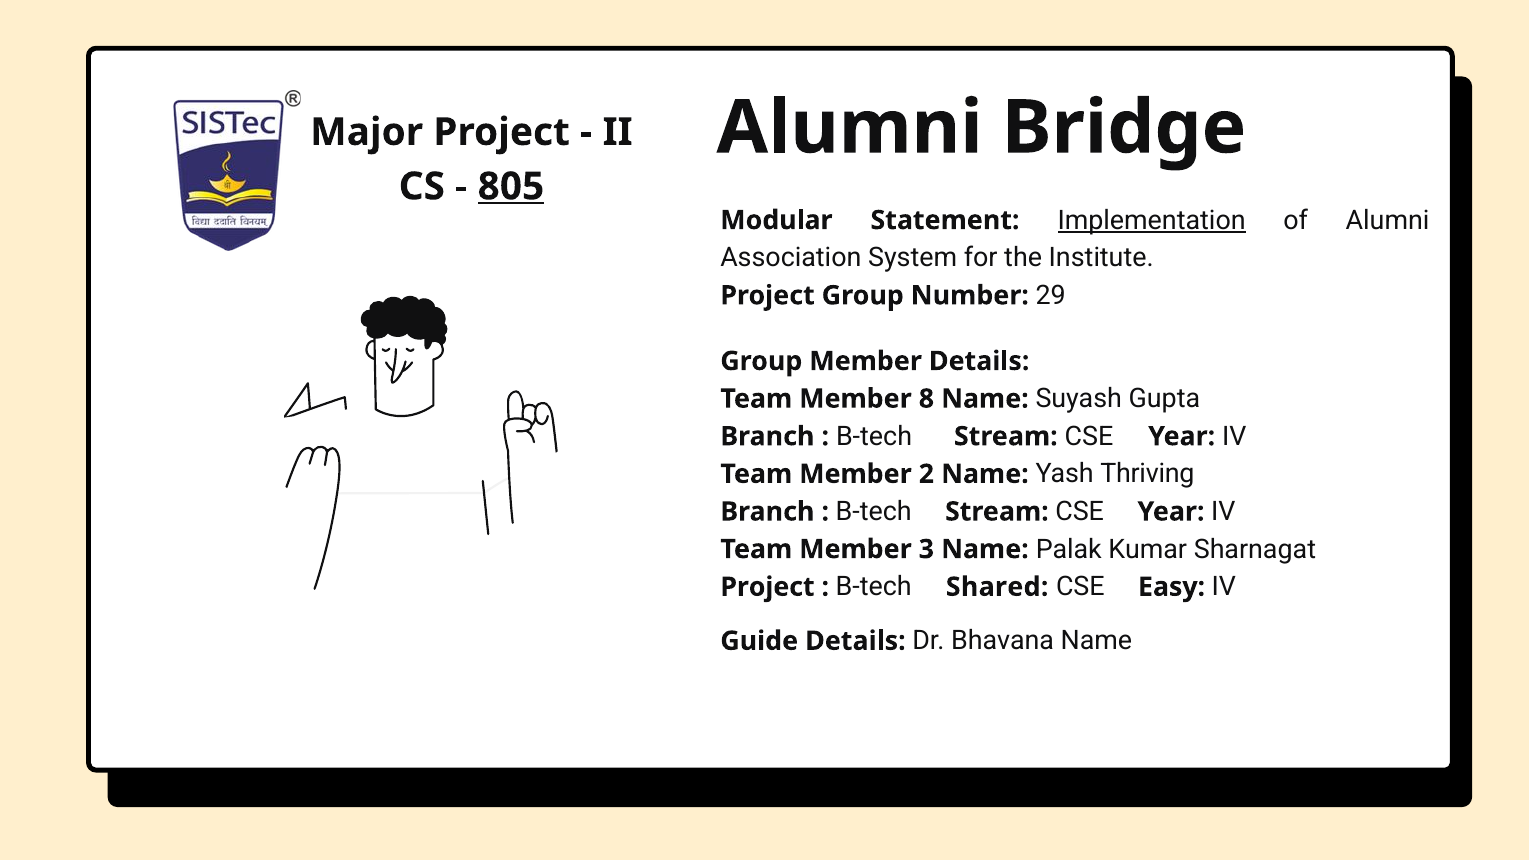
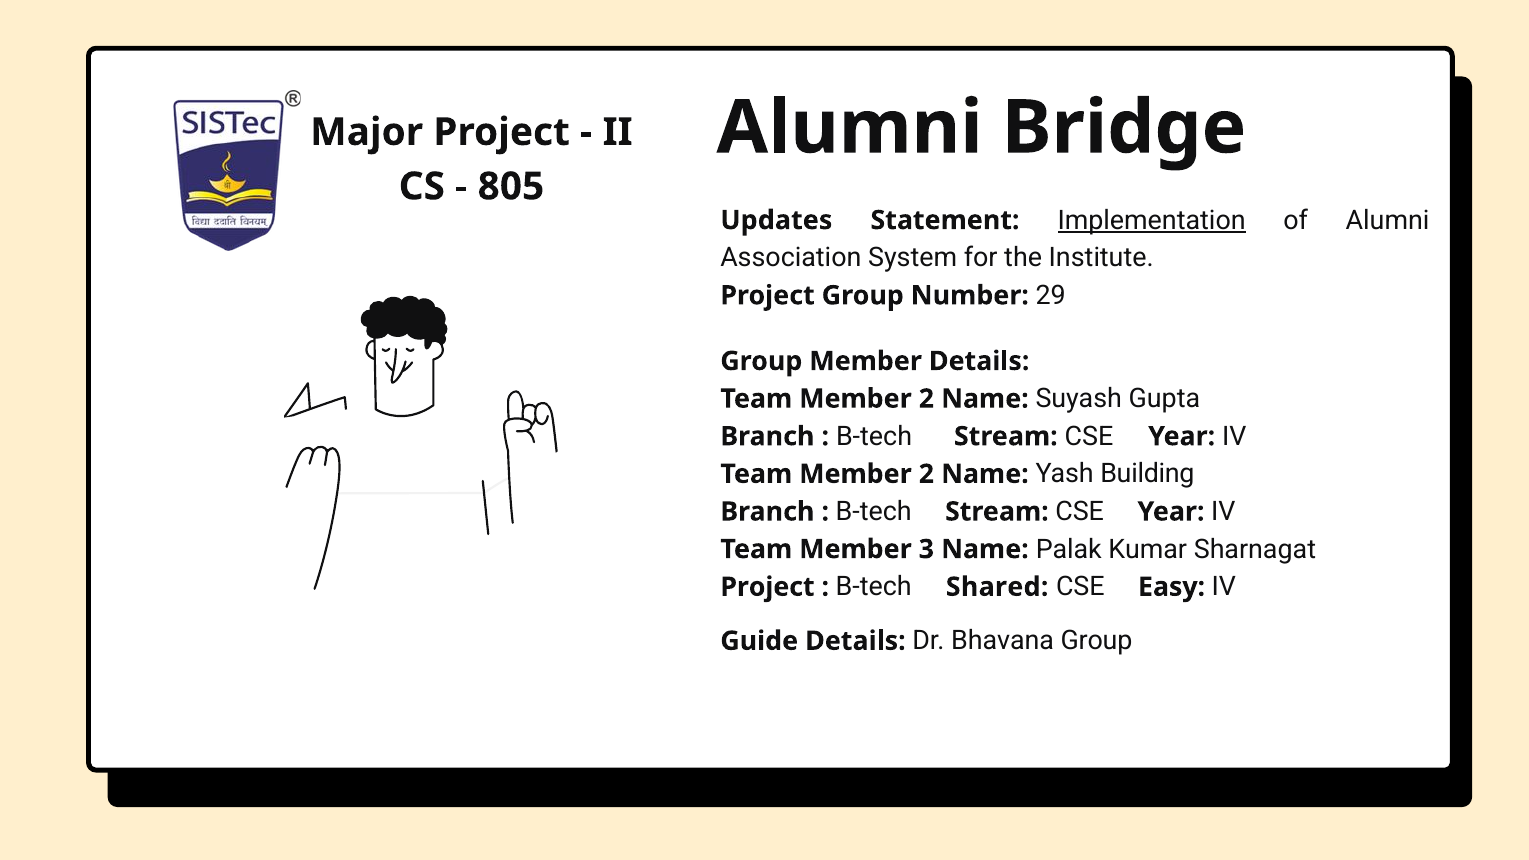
805 underline: present -> none
Modular: Modular -> Updates
8 at (926, 399): 8 -> 2
Thriving: Thriving -> Building
Bhavana Name: Name -> Group
